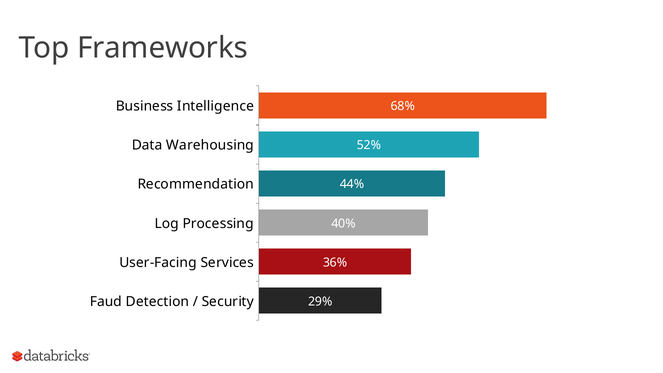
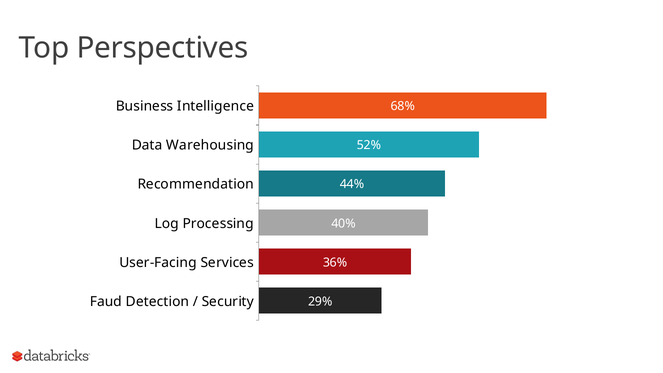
Frameworks: Frameworks -> Perspectives
